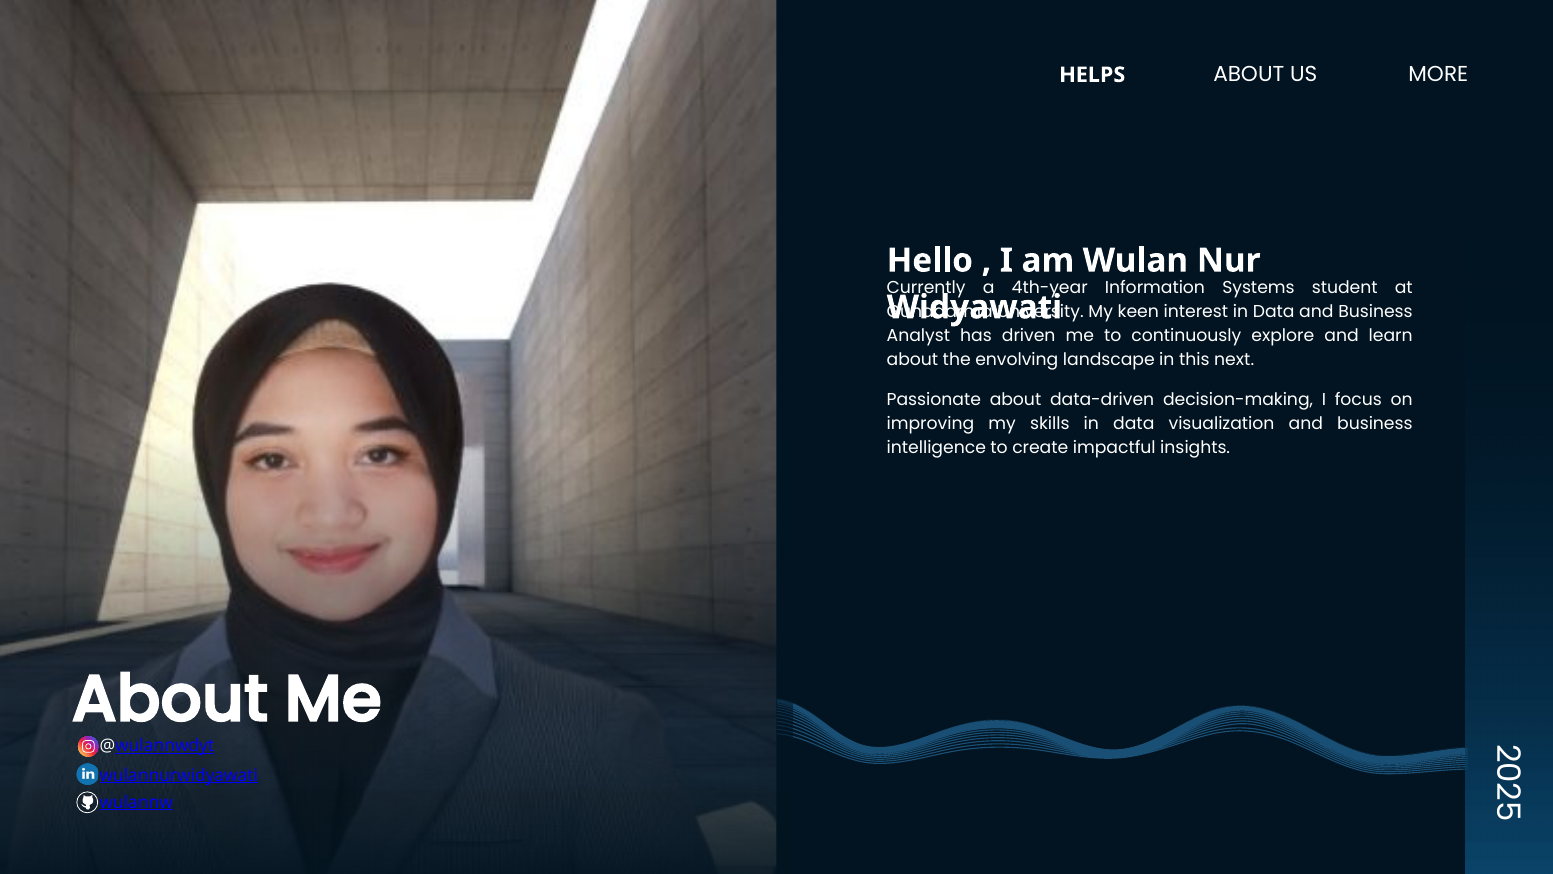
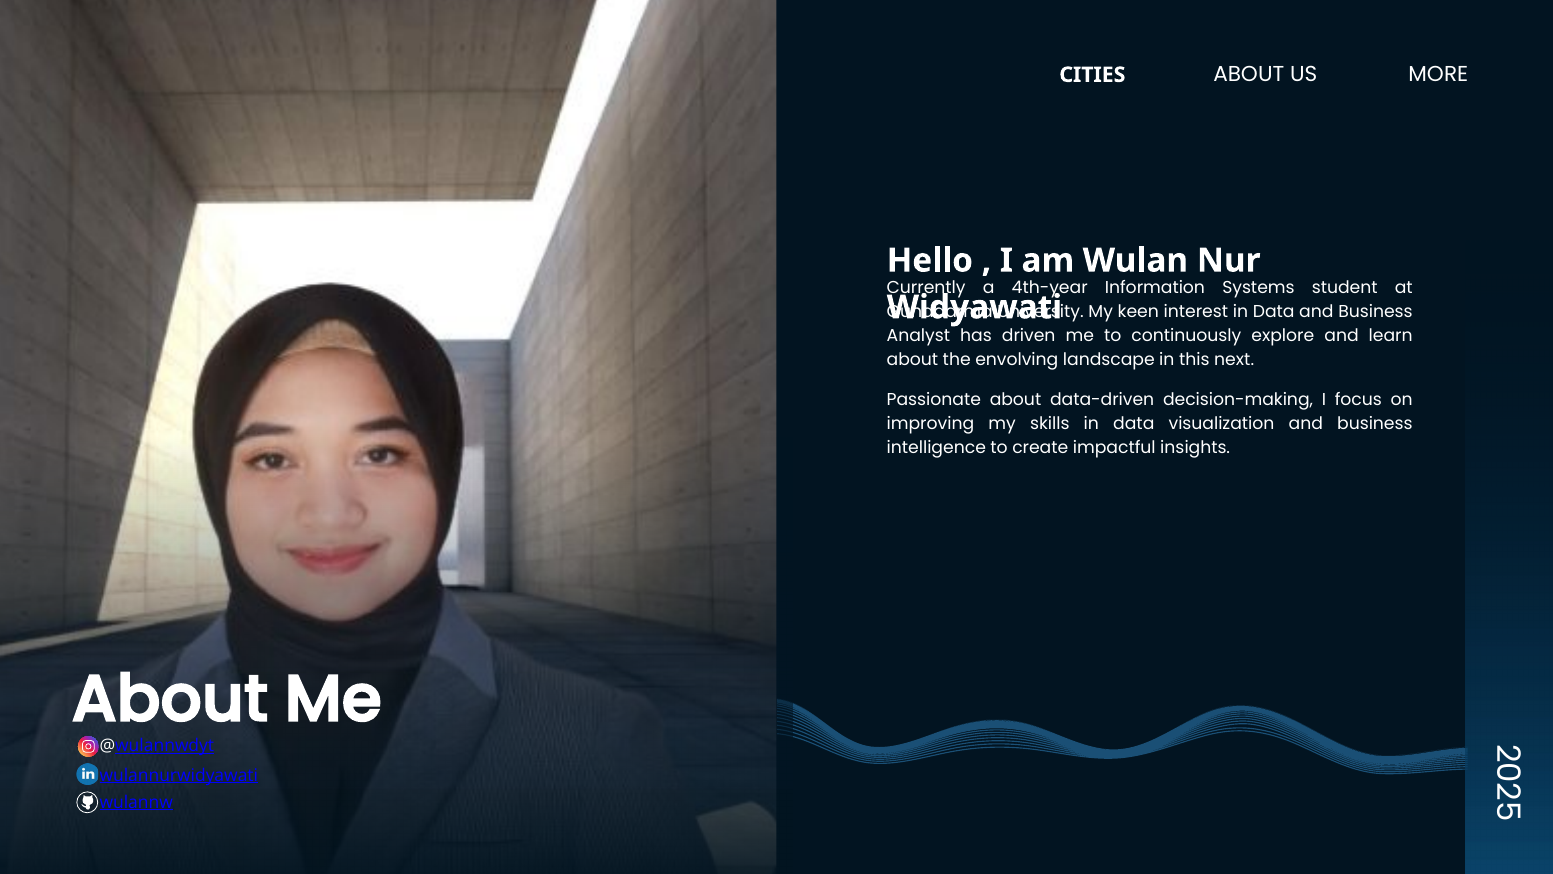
HELPS: HELPS -> CITIES
